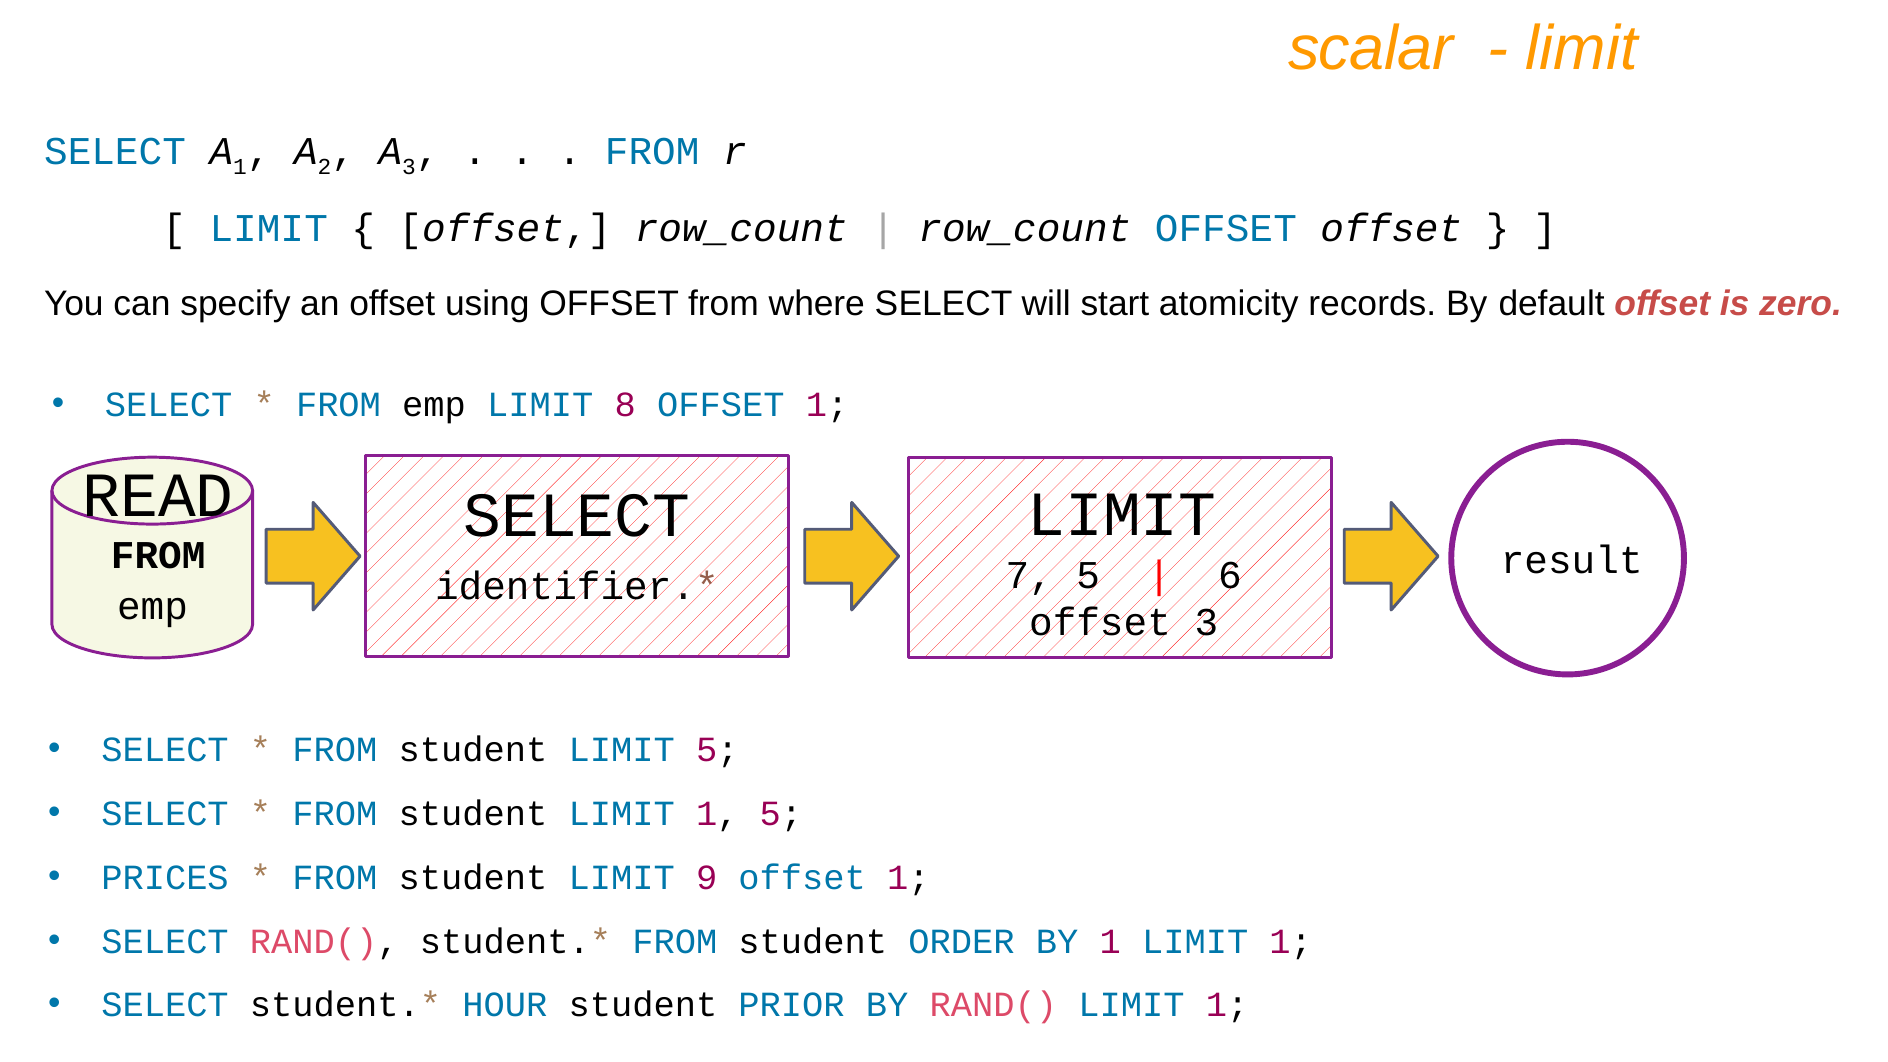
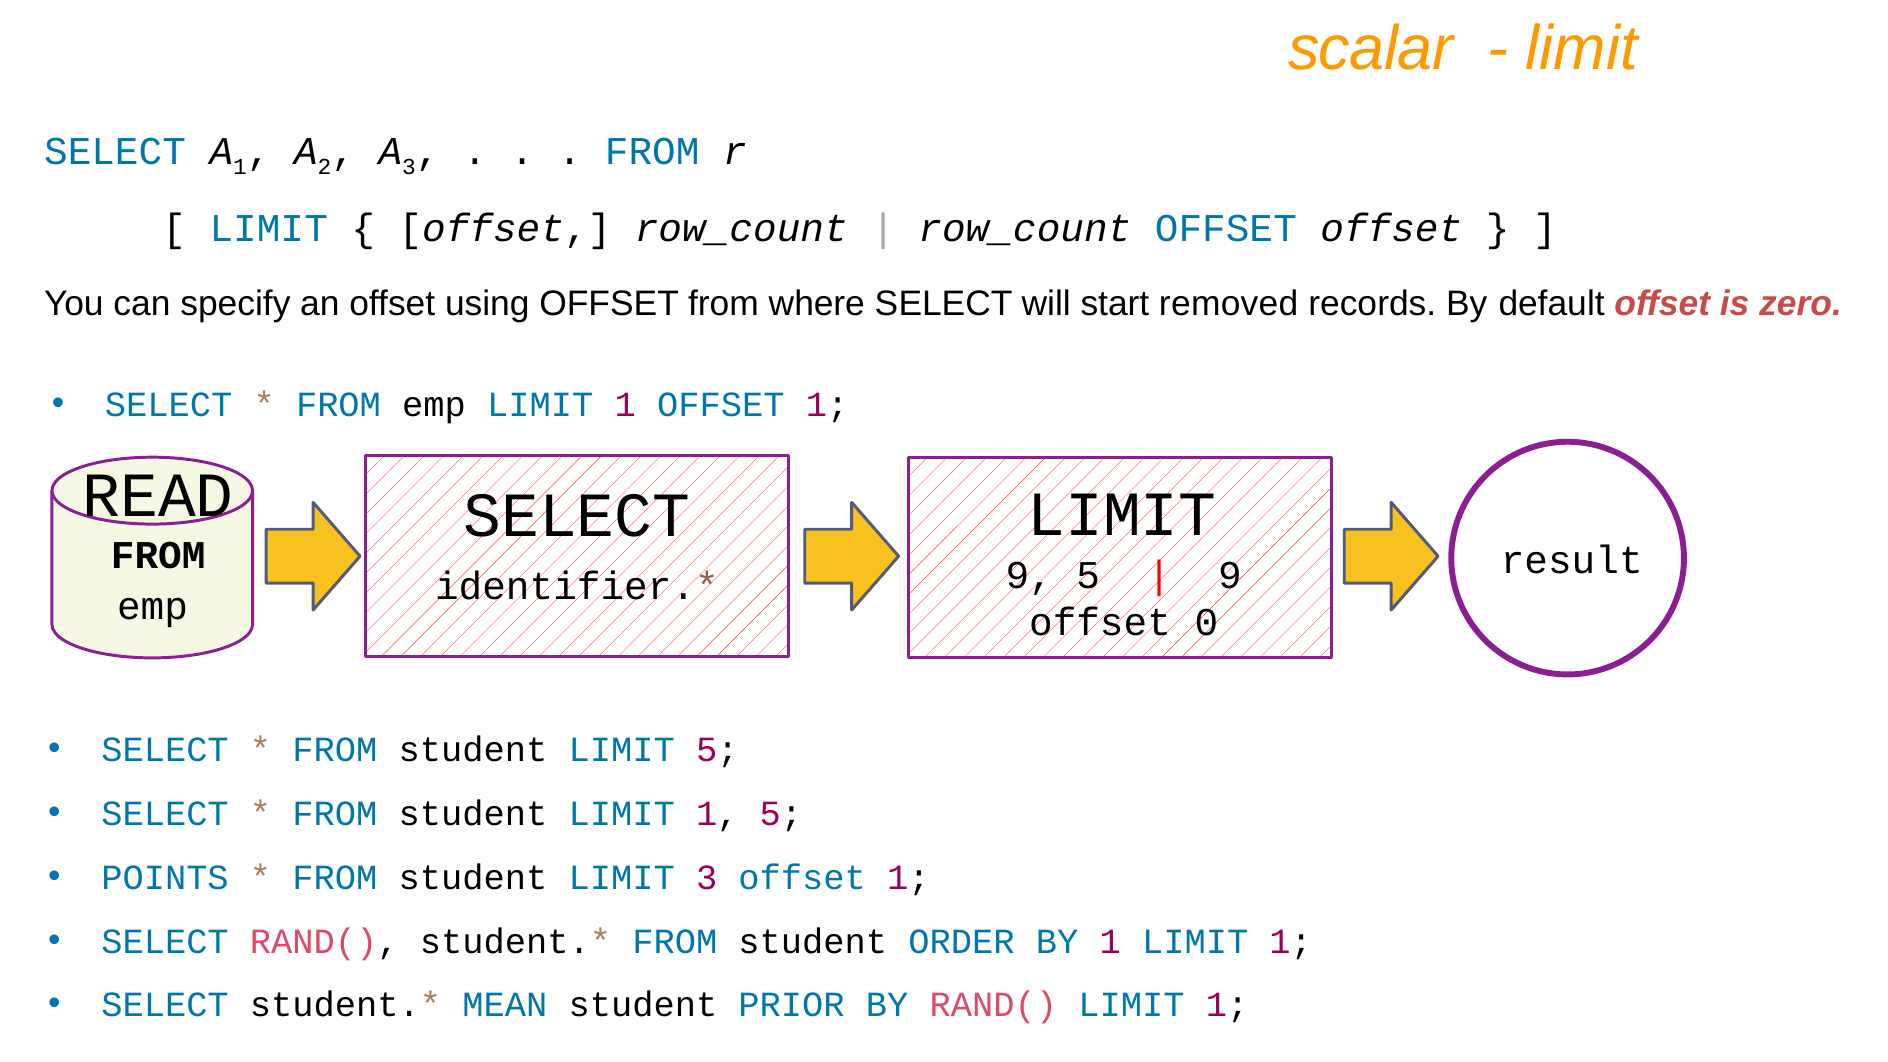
atomicity: atomicity -> removed
emp LIMIT 8: 8 -> 1
7 at (1029, 576): 7 -> 9
6 at (1230, 576): 6 -> 9
offset 3: 3 -> 0
PRICES: PRICES -> POINTS
LIMIT 9: 9 -> 3
HOUR: HOUR -> MEAN
